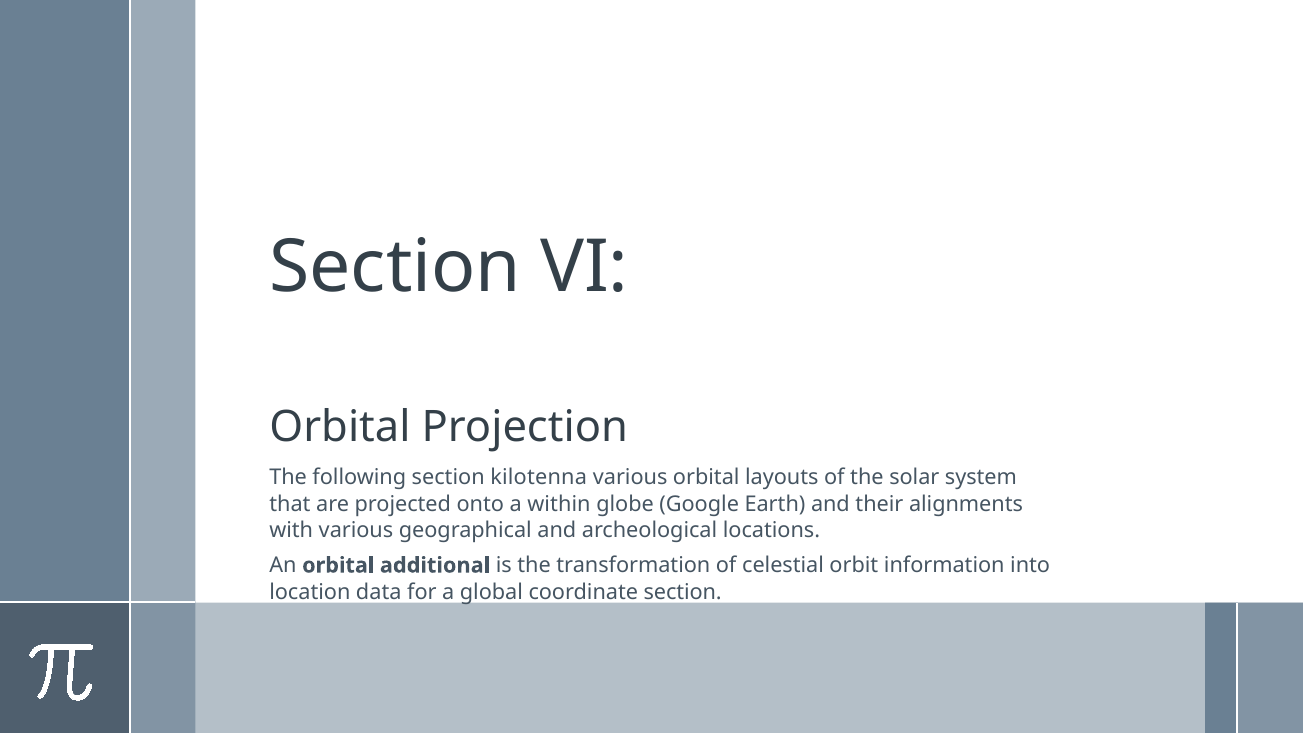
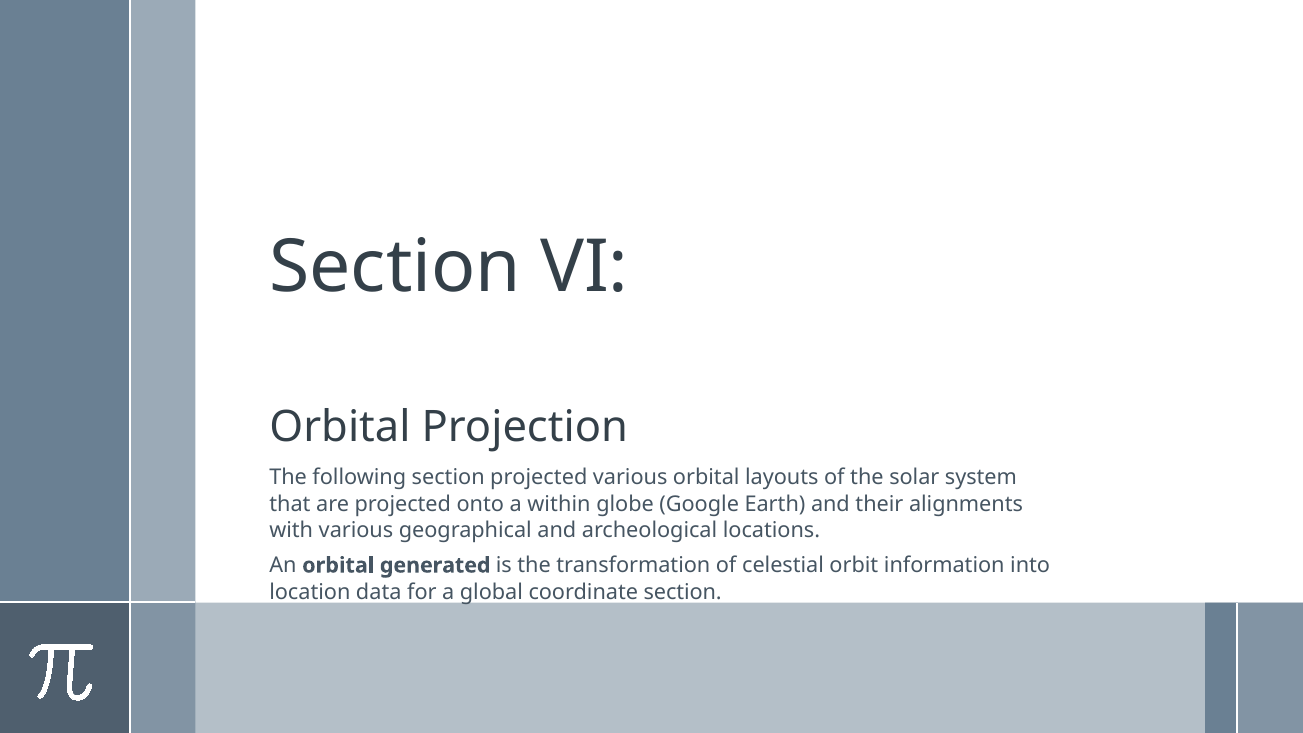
section kilotenna: kilotenna -> projected
additional: additional -> generated
